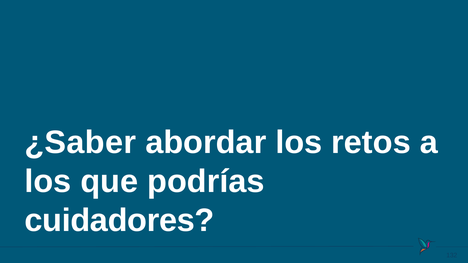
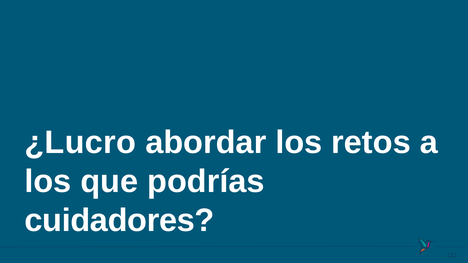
¿Saber: ¿Saber -> ¿Lucro
